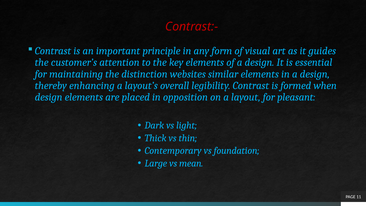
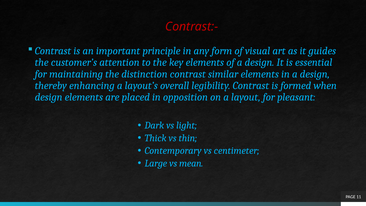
distinction websites: websites -> contrast
foundation: foundation -> centimeter
